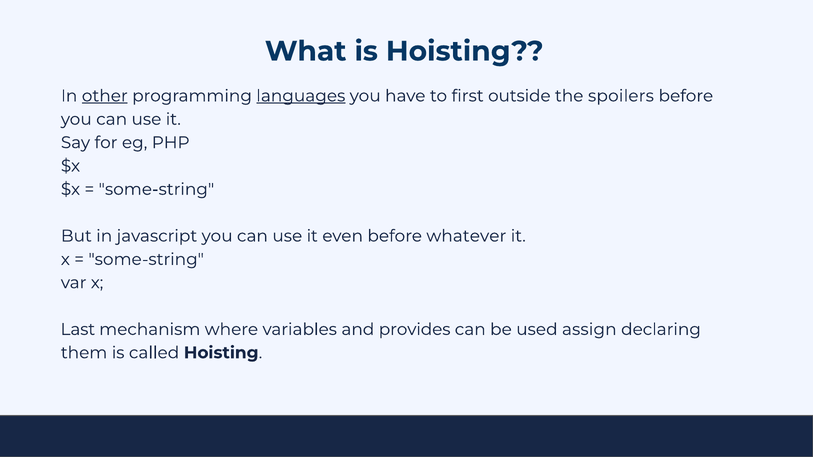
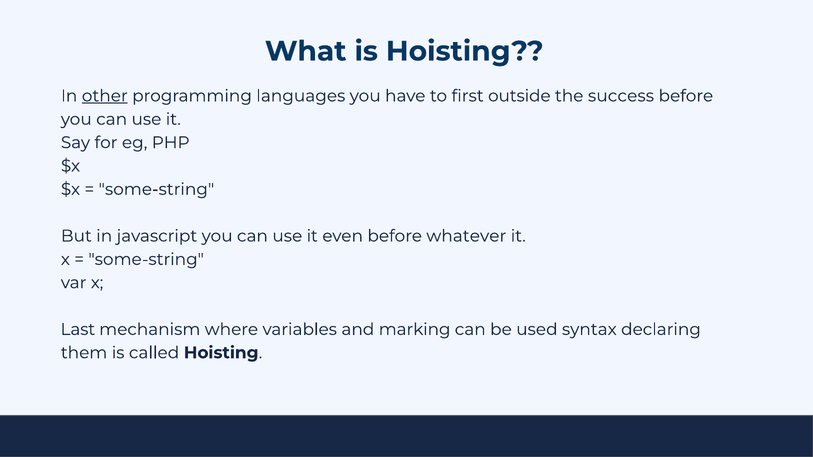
languages underline: present -> none
spoilers: spoilers -> success
provides: provides -> marking
assign: assign -> syntax
